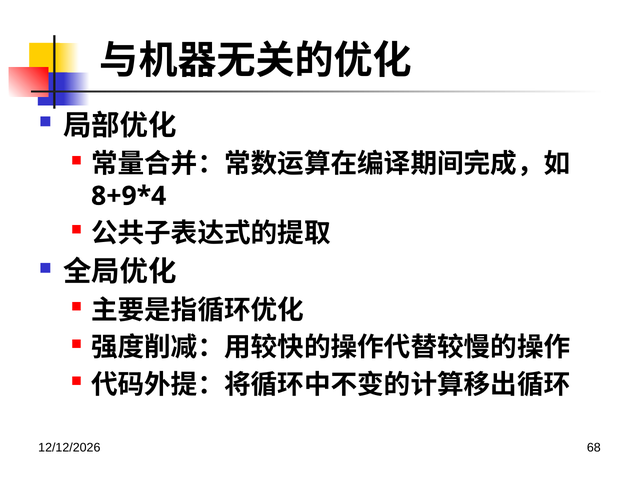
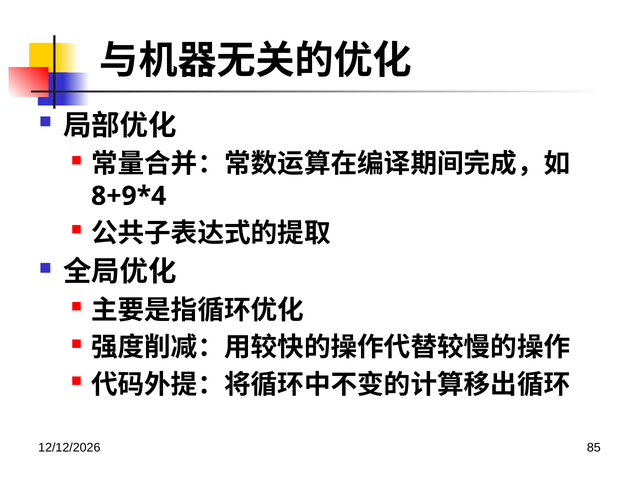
68: 68 -> 85
